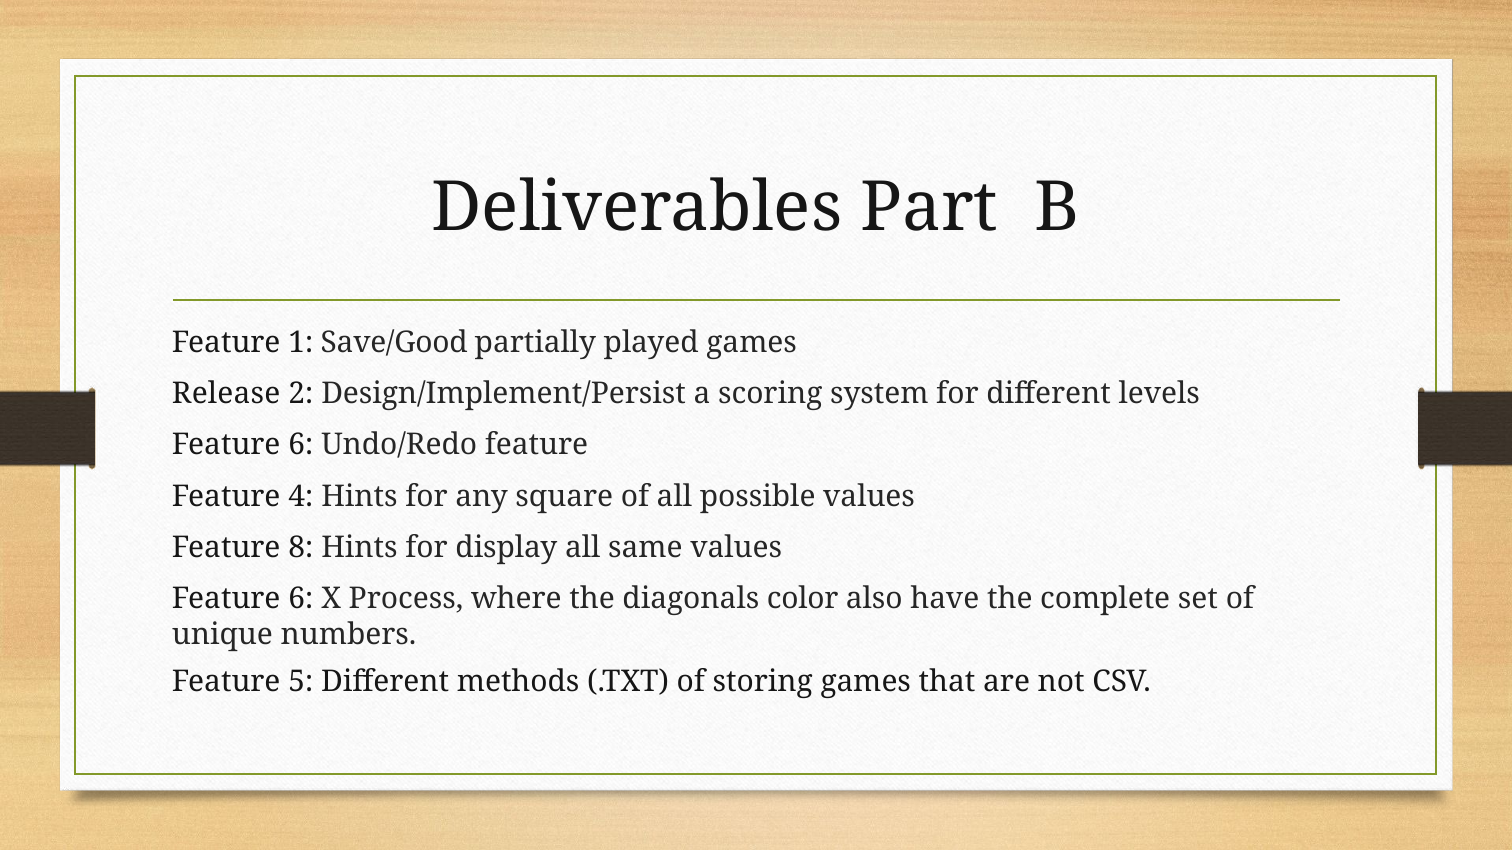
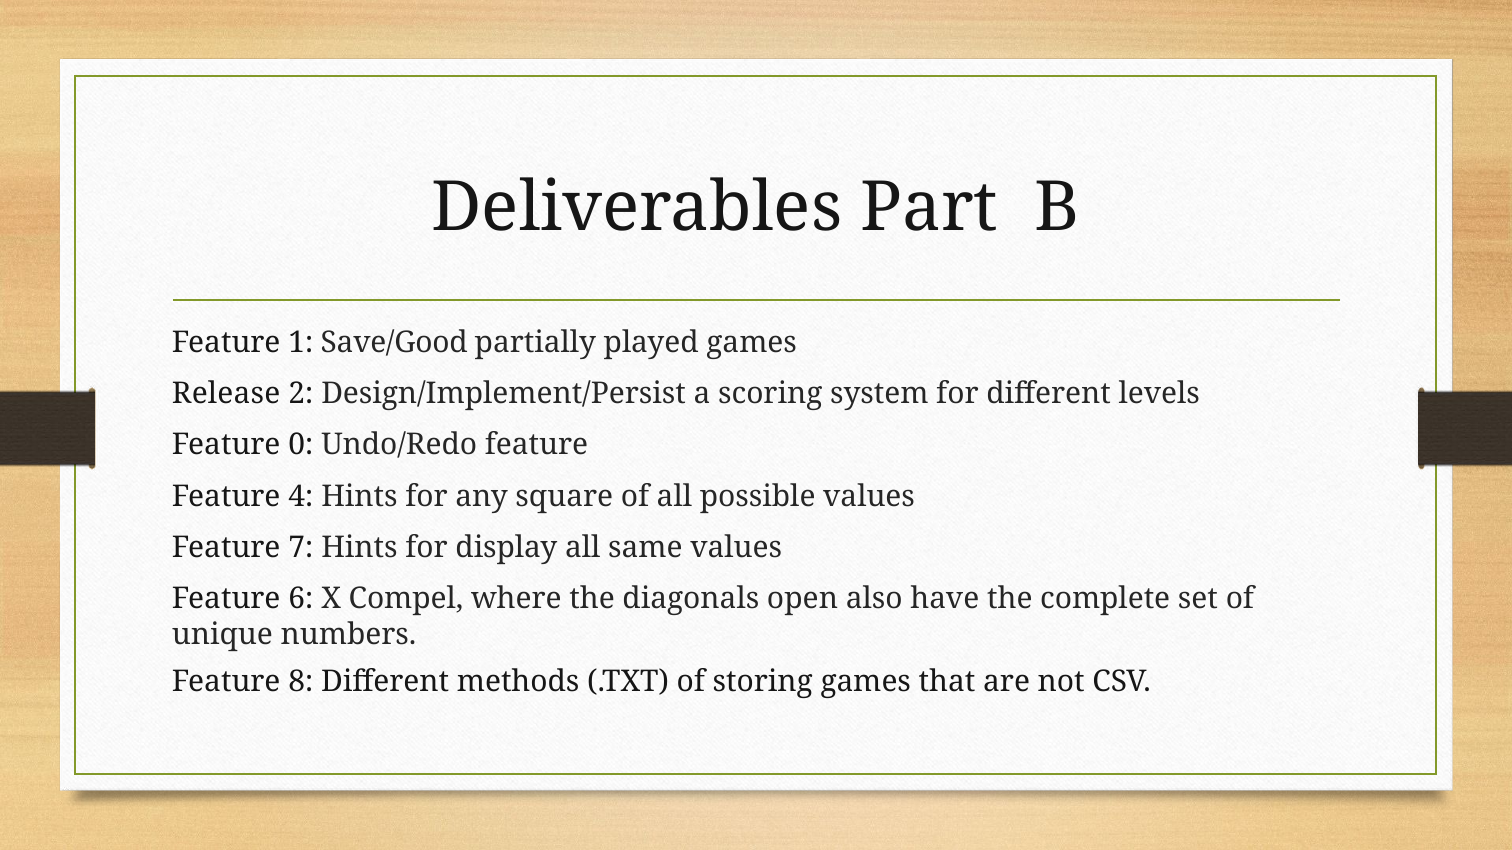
6 at (301, 445): 6 -> 0
8: 8 -> 7
Process: Process -> Compel
color: color -> open
5: 5 -> 8
